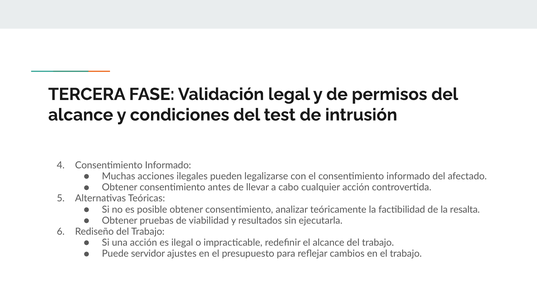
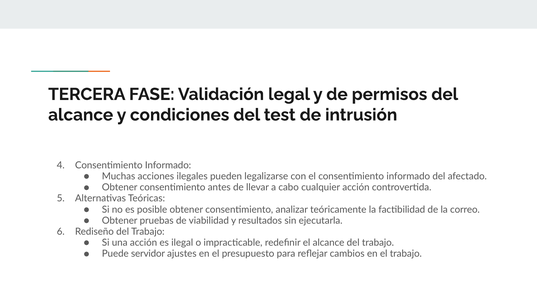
resalta: resalta -> correo
